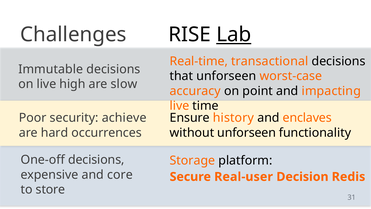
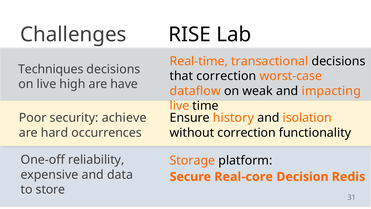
Lab underline: present -> none
Immutable: Immutable -> Techniques
that unforseen: unforseen -> correction
slow: slow -> have
accuracy: accuracy -> dataflow
point: point -> weak
enclaves: enclaves -> isolation
without unforseen: unforseen -> correction
One-off decisions: decisions -> reliability
core: core -> data
Real-user: Real-user -> Real-core
